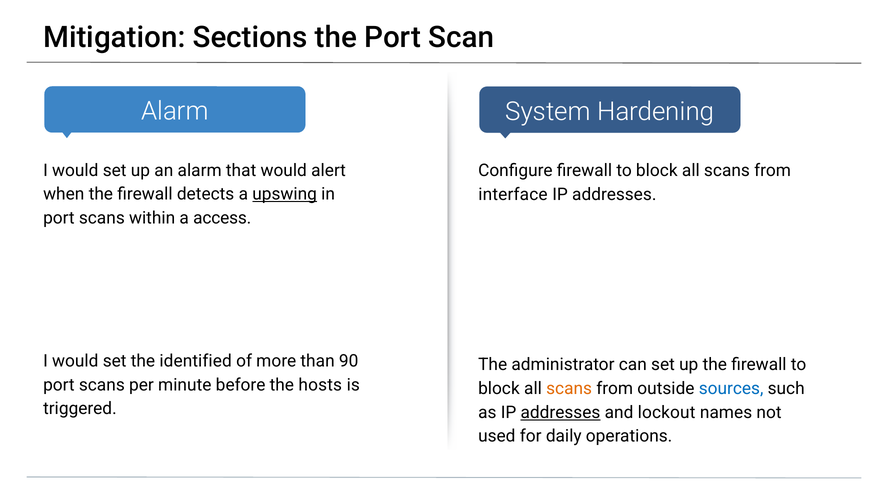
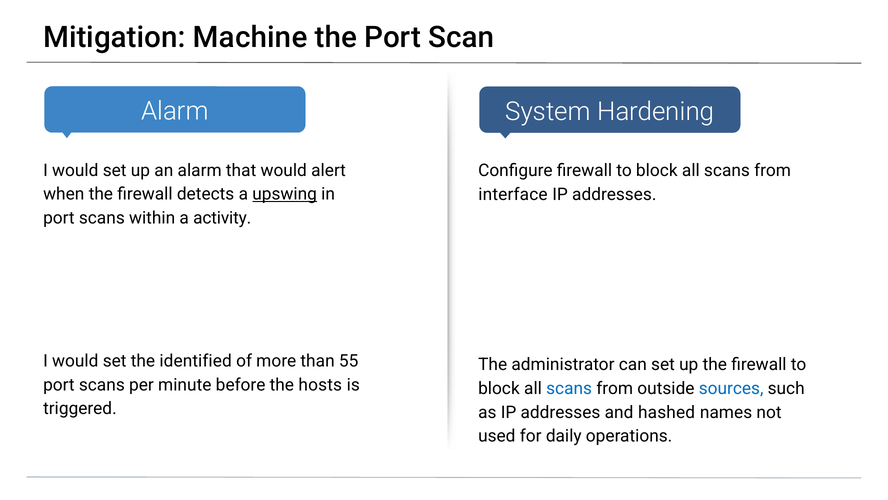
Sections: Sections -> Machine
access: access -> activity
90: 90 -> 55
scans at (569, 388) colour: orange -> blue
addresses at (560, 412) underline: present -> none
lockout: lockout -> hashed
